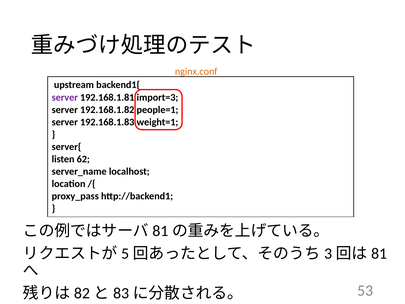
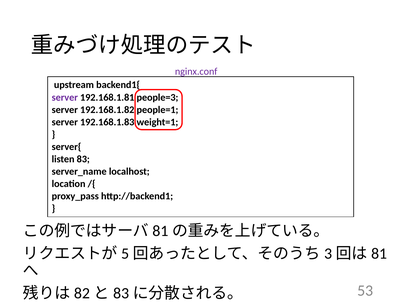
nginx.conf colour: orange -> purple
import=3: import=3 -> people=3
62: 62 -> 83
